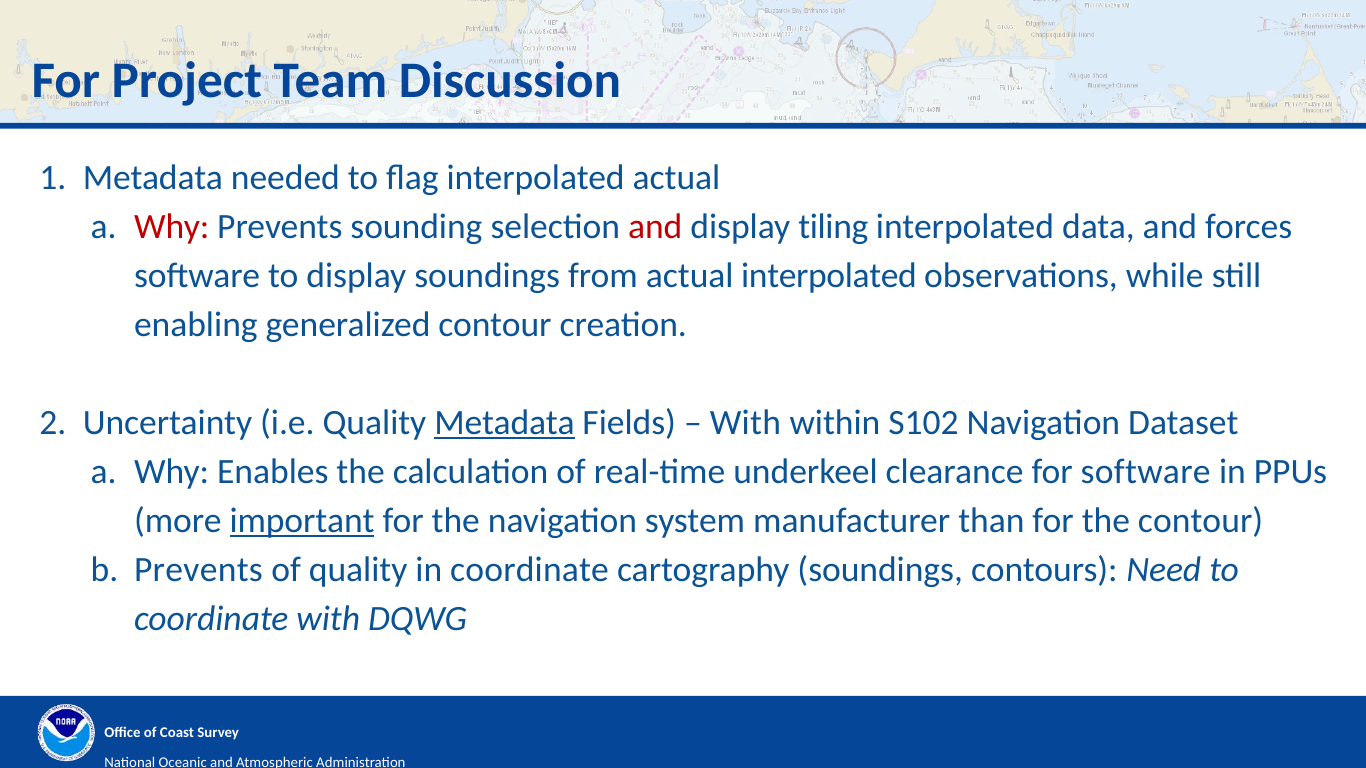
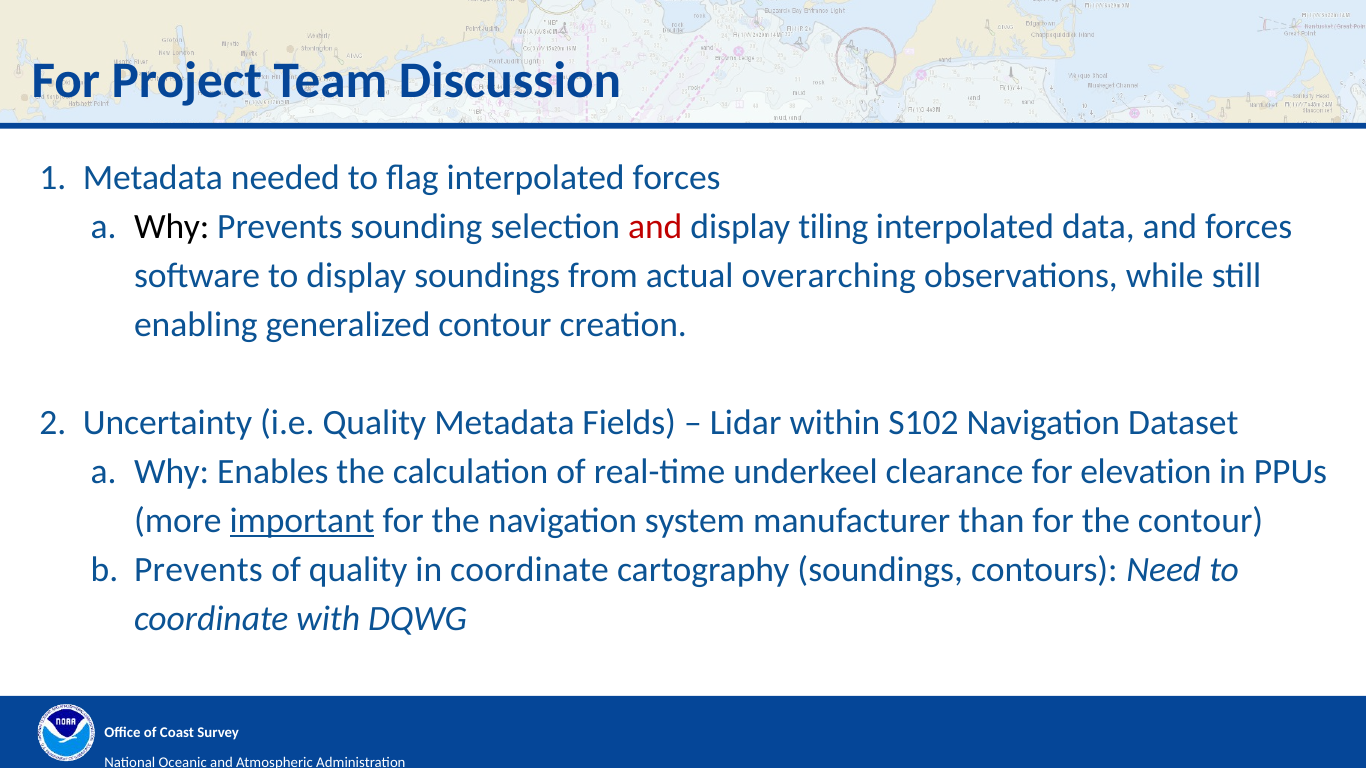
interpolated actual: actual -> forces
Why at (172, 227) colour: red -> black
actual interpolated: interpolated -> overarching
Metadata at (505, 423) underline: present -> none
With at (745, 423): With -> Lidar
for software: software -> elevation
